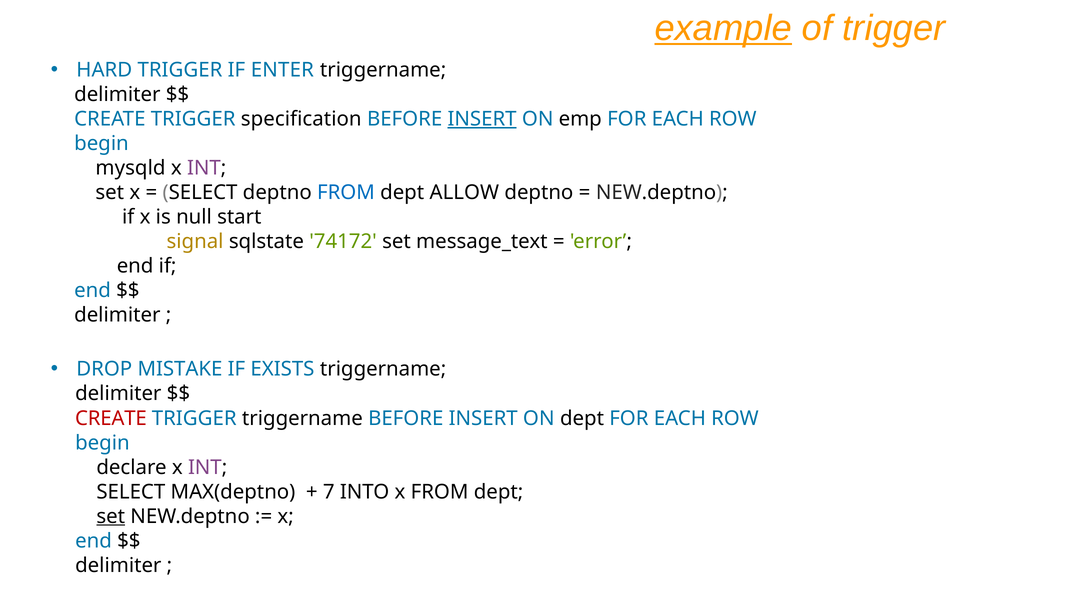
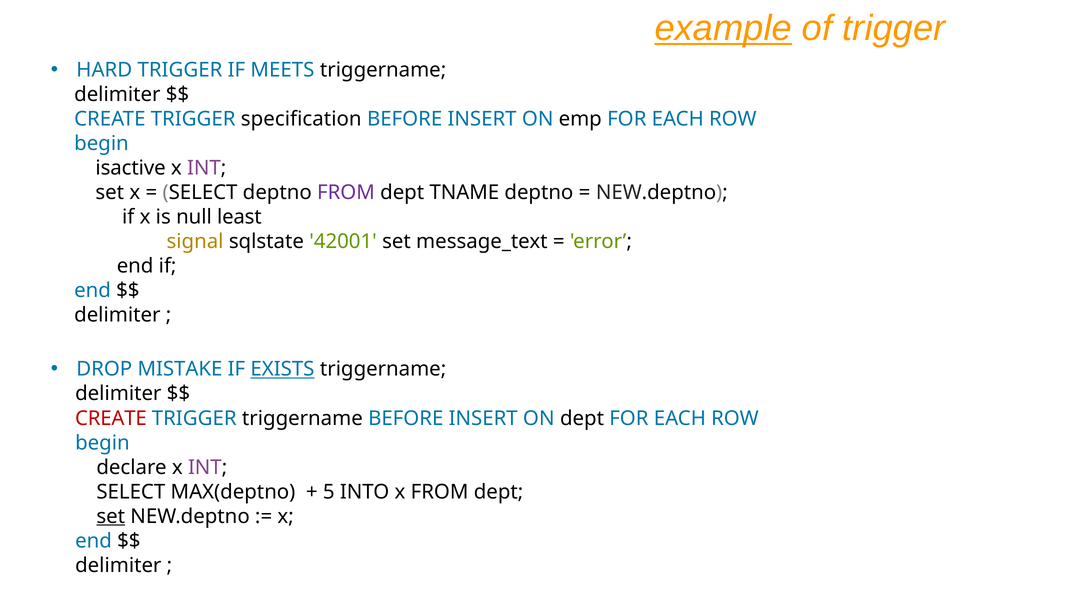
ENTER: ENTER -> MEETS
INSERT at (482, 119) underline: present -> none
mysqld: mysqld -> isactive
FROM at (346, 193) colour: blue -> purple
ALLOW: ALLOW -> TNAME
start: start -> least
74172: 74172 -> 42001
EXISTS underline: none -> present
7: 7 -> 5
